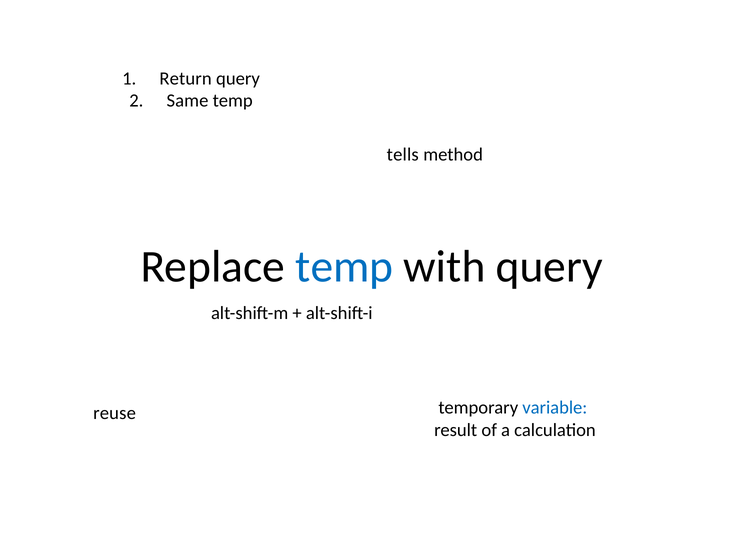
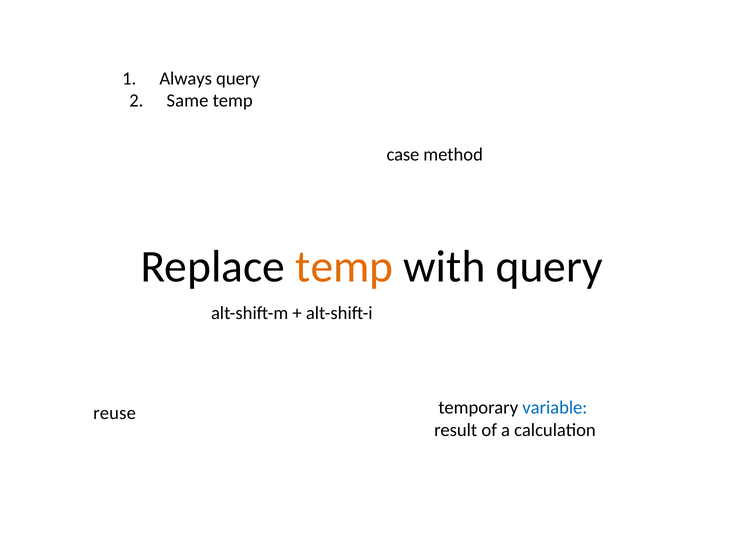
Return: Return -> Always
tells: tells -> case
temp at (344, 267) colour: blue -> orange
